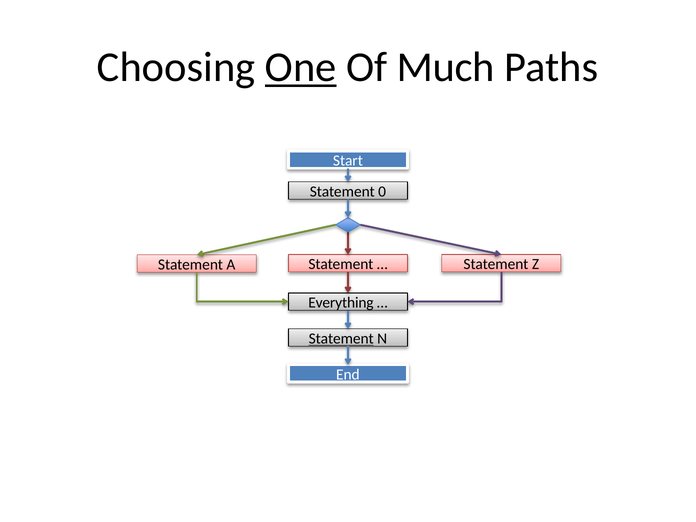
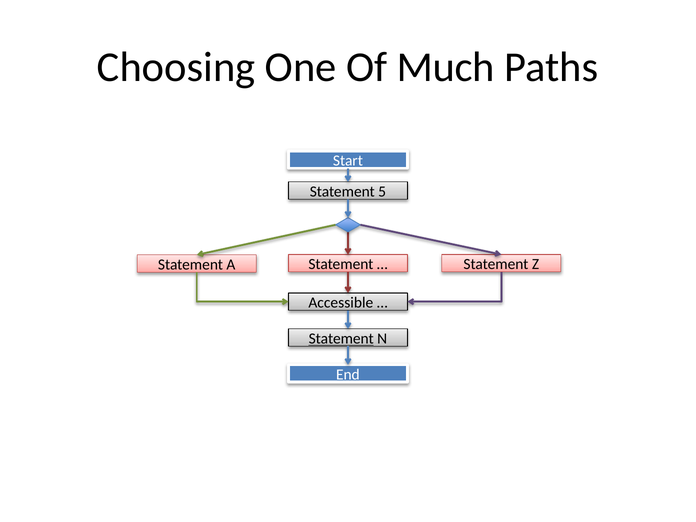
One underline: present -> none
0: 0 -> 5
Everything: Everything -> Accessible
